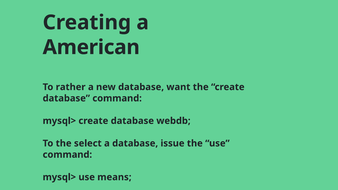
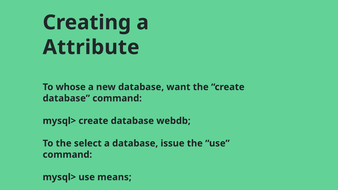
American: American -> Attribute
rather: rather -> whose
